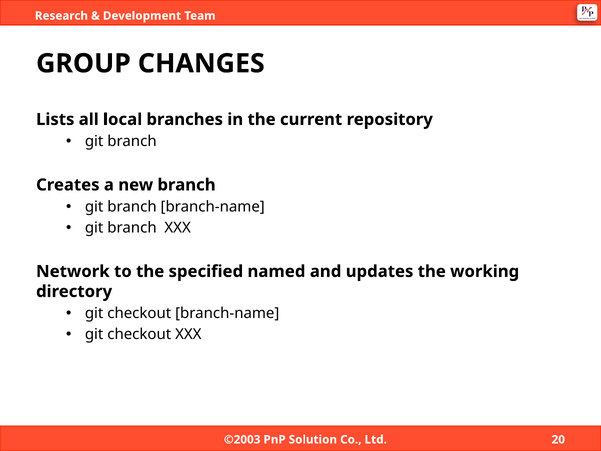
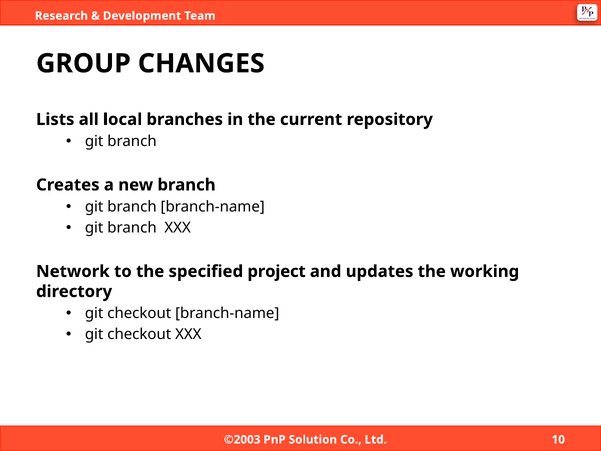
named: named -> project
20: 20 -> 10
